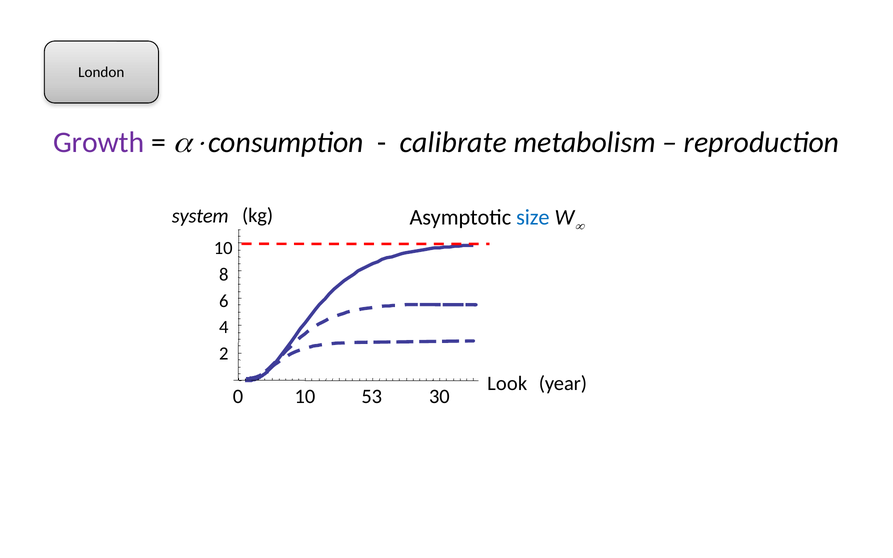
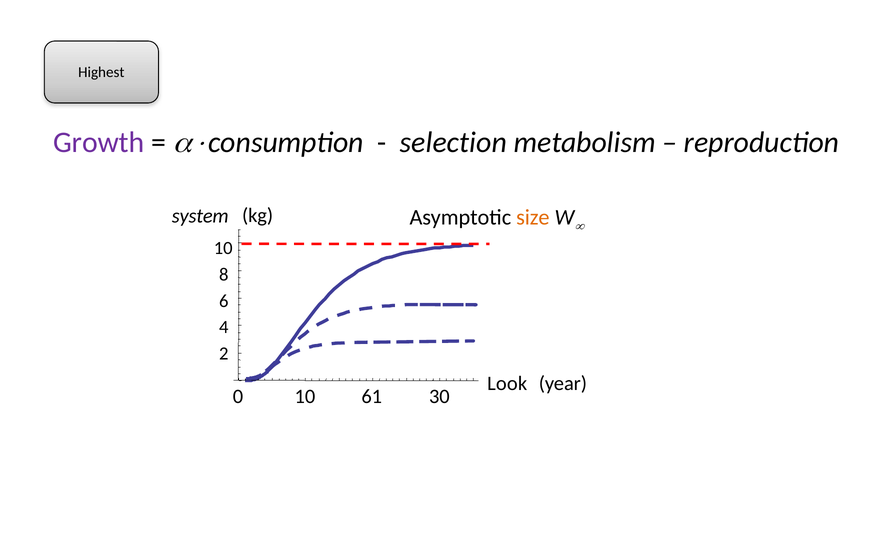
London: London -> Highest
calibrate: calibrate -> selection
size colour: blue -> orange
53: 53 -> 61
